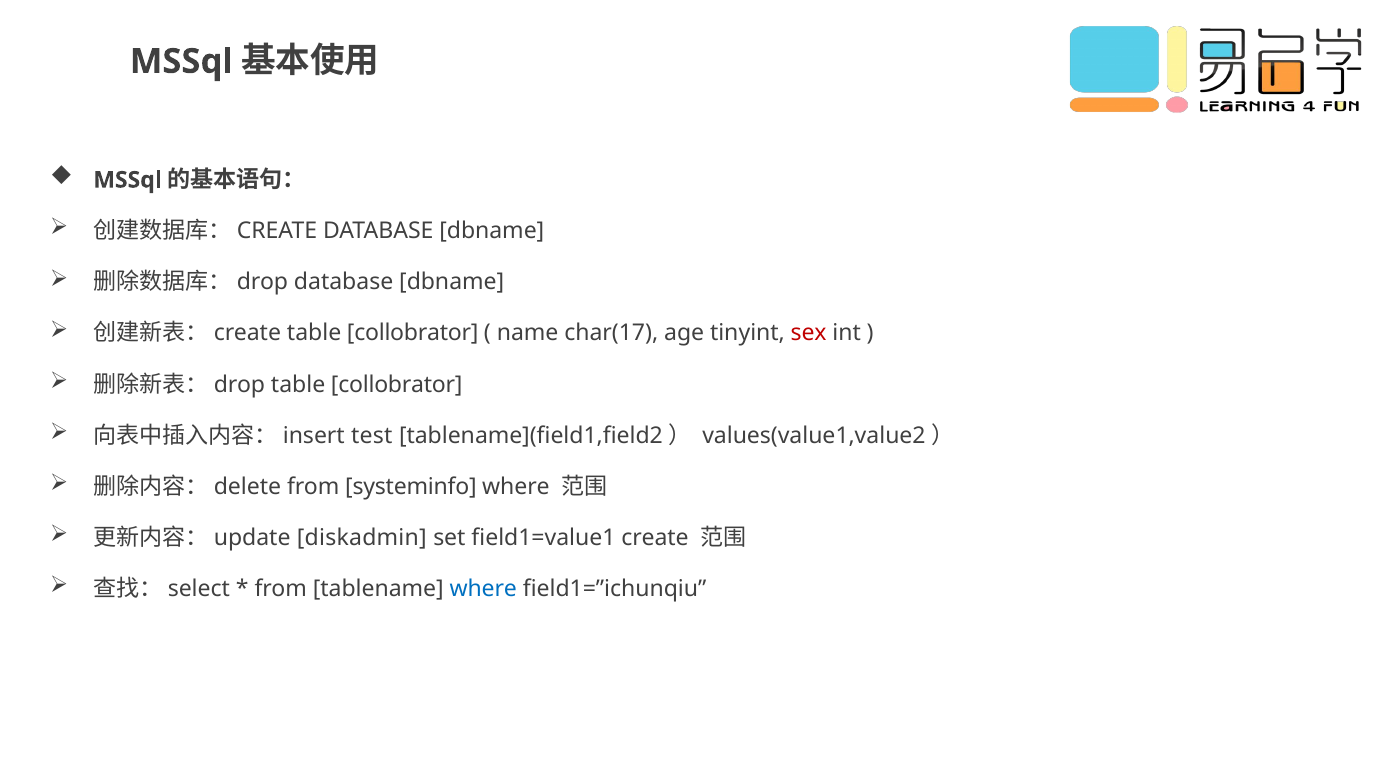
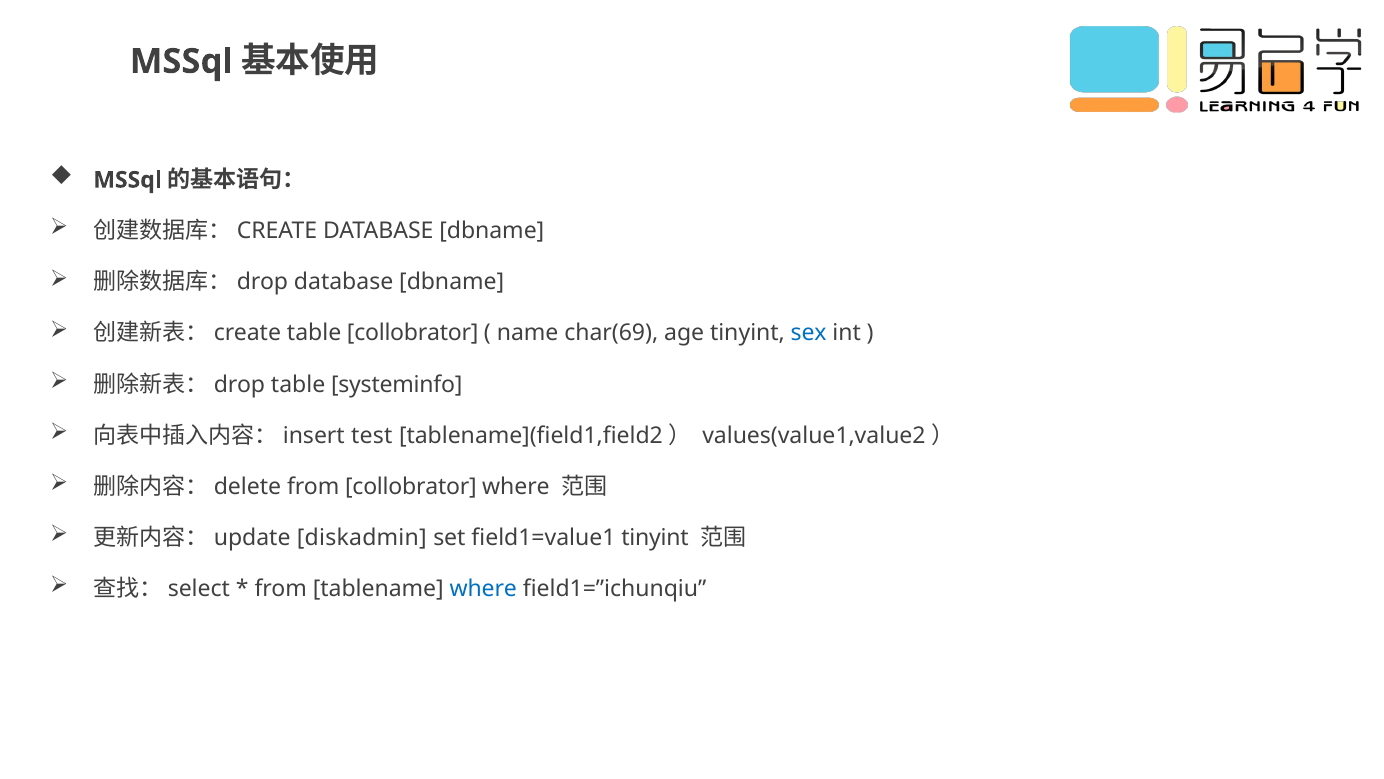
char(17: char(17 -> char(69
sex colour: red -> blue
collobrator at (397, 384): collobrator -> systeminfo
from systeminfo: systeminfo -> collobrator
field1=value1 create: create -> tinyint
